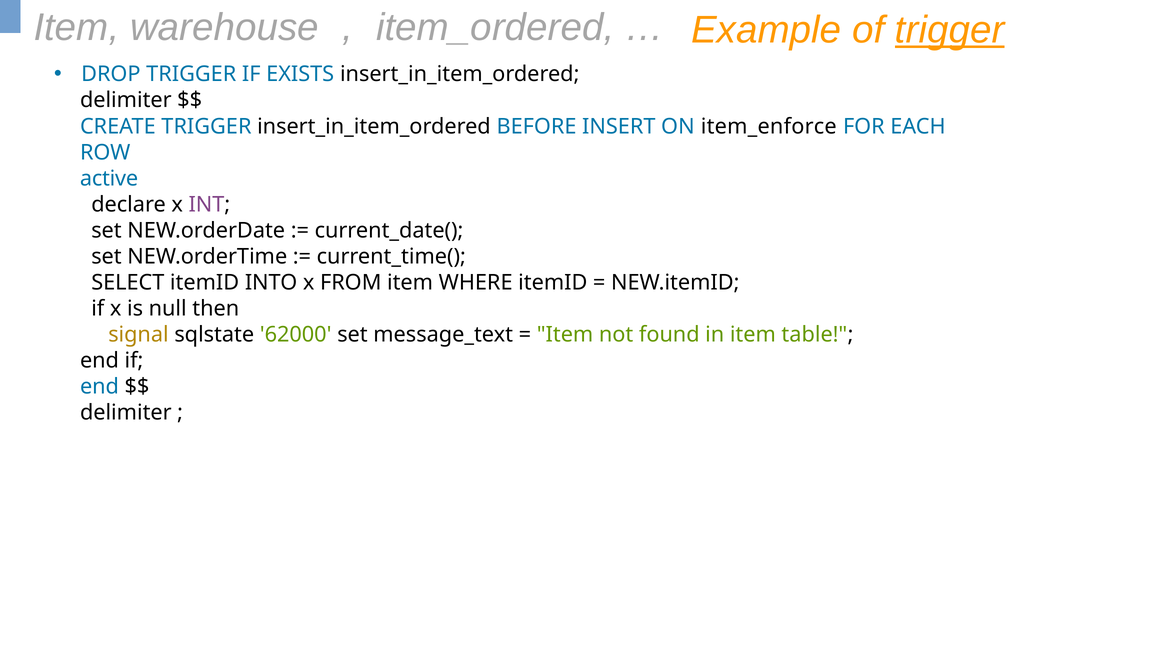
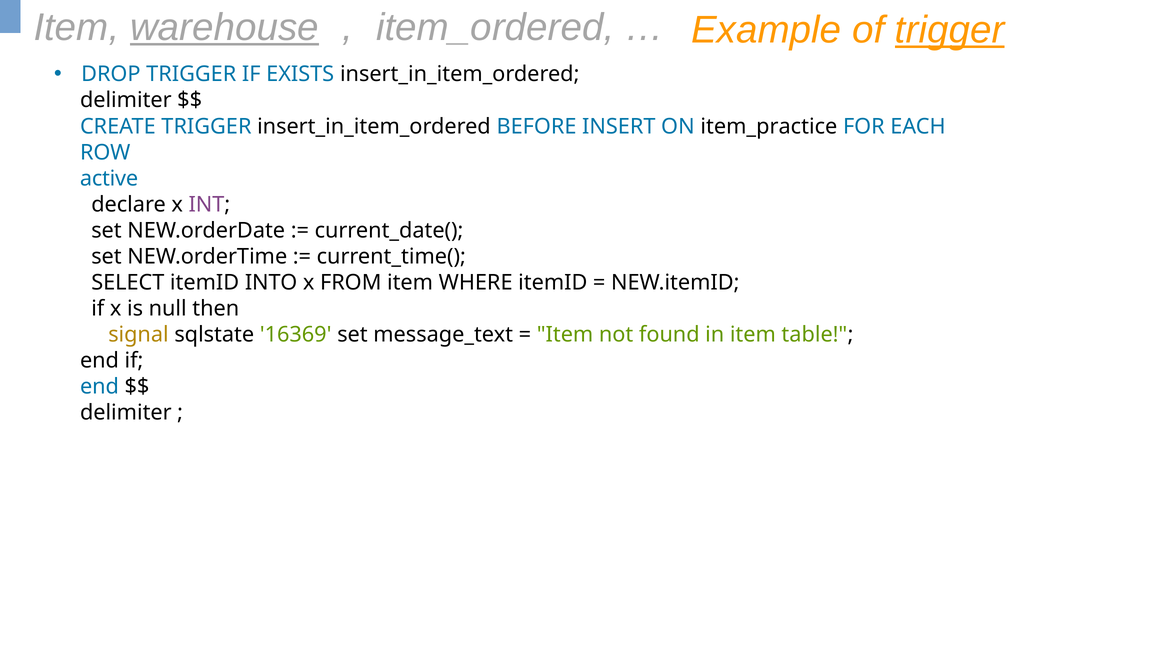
warehouse underline: none -> present
item_enforce: item_enforce -> item_practice
62000: 62000 -> 16369
